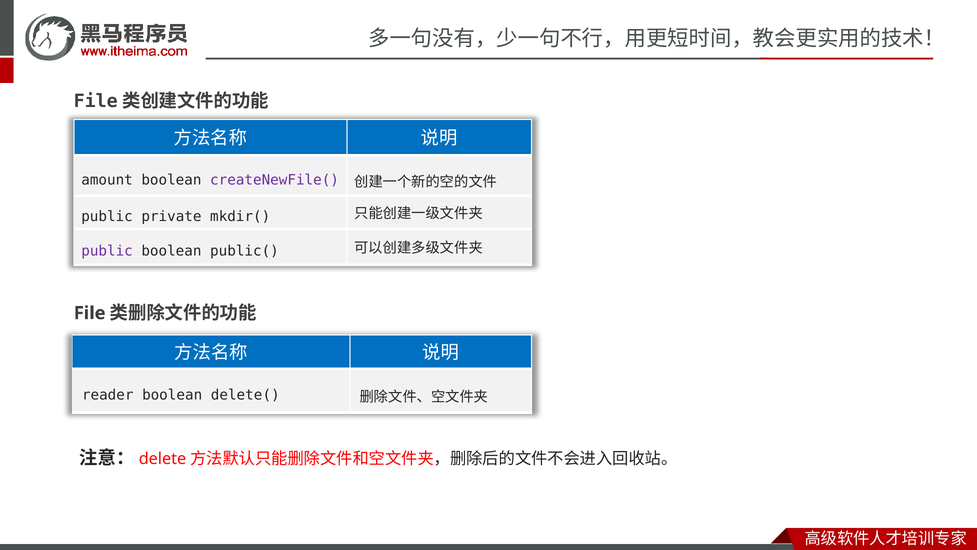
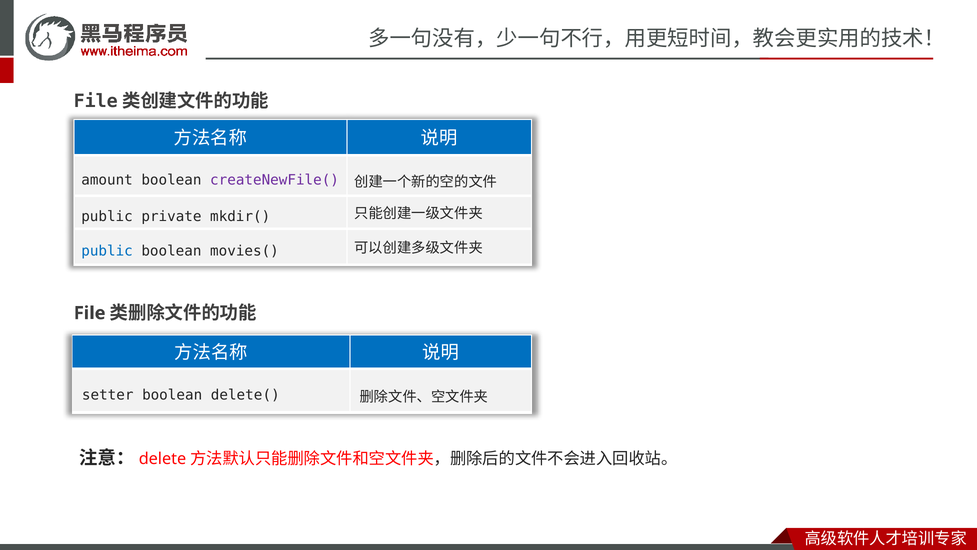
public at (107, 251) colour: purple -> blue
public(: public( -> movies(
reader: reader -> setter
